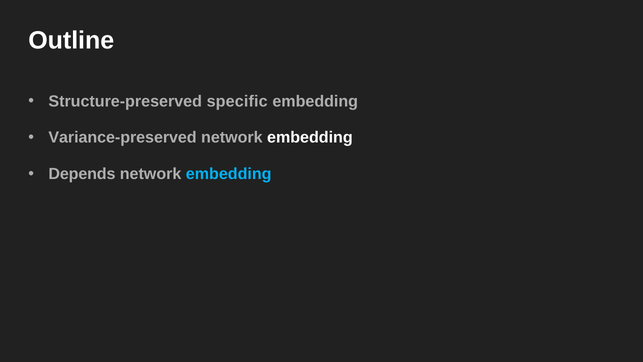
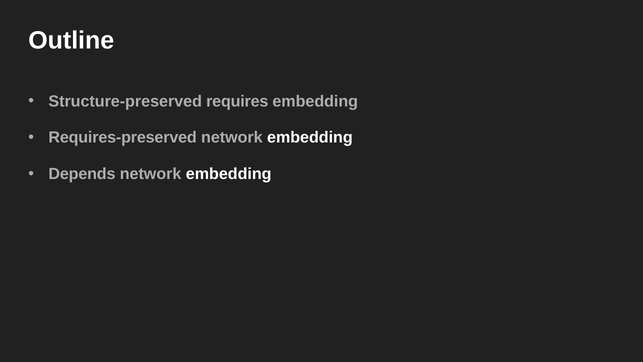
specific: specific -> requires
Variance-preserved: Variance-preserved -> Requires-preserved
embedding at (229, 174) colour: light blue -> white
